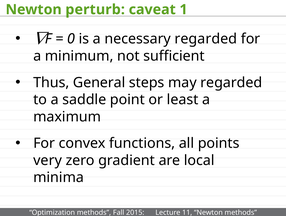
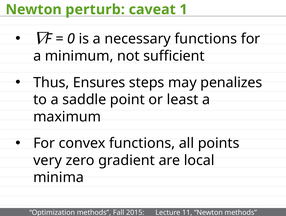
necessary regarded: regarded -> functions
General: General -> Ensures
may regarded: regarded -> penalizes
